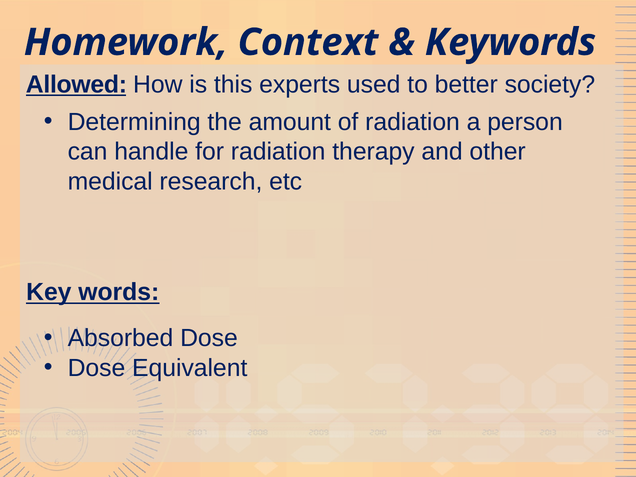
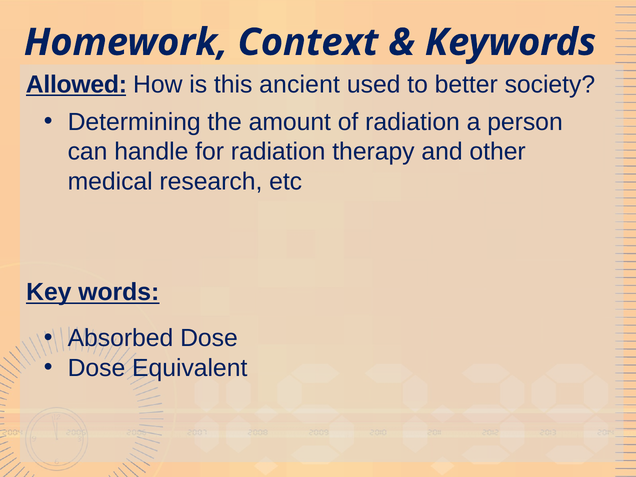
experts: experts -> ancient
